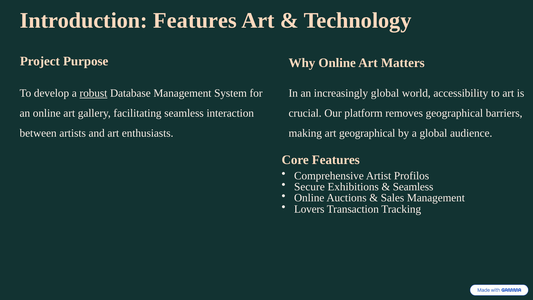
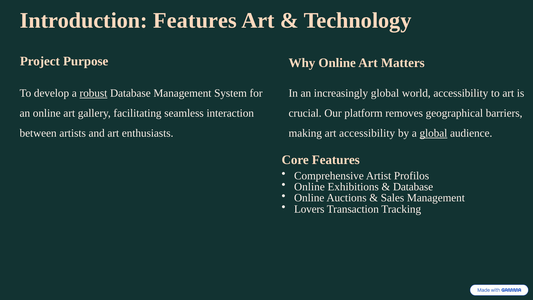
art geographical: geographical -> accessibility
global at (433, 133) underline: none -> present
Secure at (309, 187): Secure -> Online
Seamless at (413, 187): Seamless -> Database
